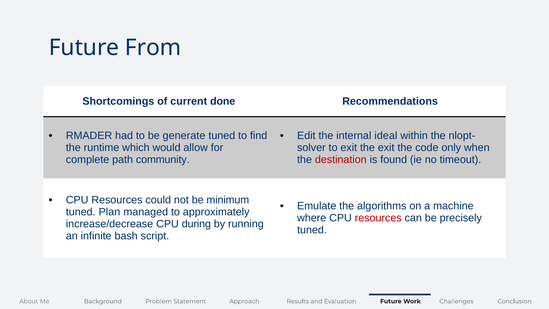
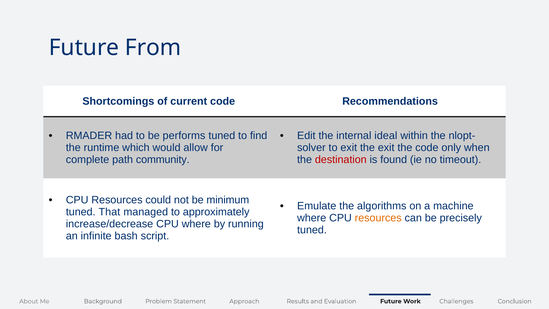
current done: done -> code
generate: generate -> performs
Plan: Plan -> That
resources at (378, 218) colour: red -> orange
CPU during: during -> where
